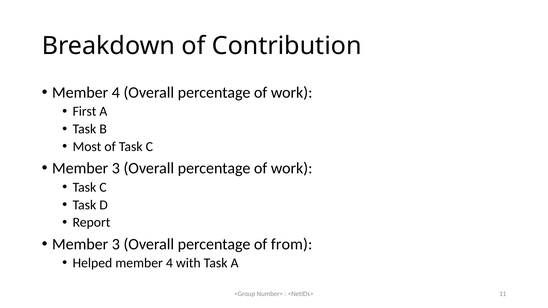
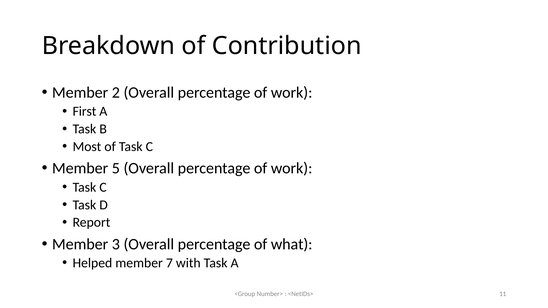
4 at (116, 93): 4 -> 2
3 at (116, 168): 3 -> 5
from: from -> what
Helped member 4: 4 -> 7
